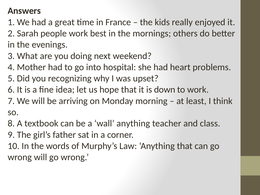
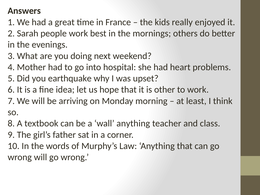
recognizing: recognizing -> earthquake
down: down -> other
